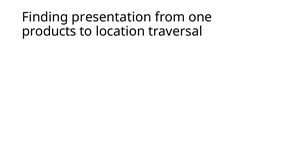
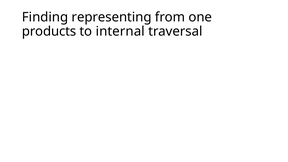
presentation: presentation -> representing
location: location -> internal
